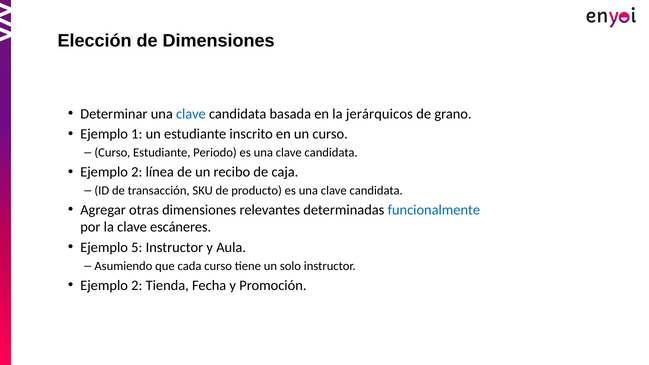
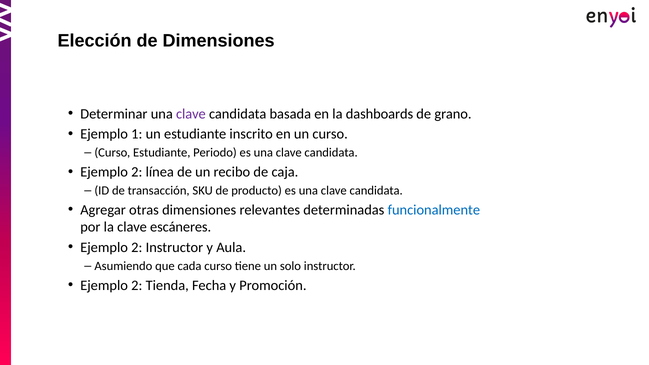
clave at (191, 114) colour: blue -> purple
jerárquicos: jerárquicos -> dashboards
5 at (137, 247): 5 -> 2
